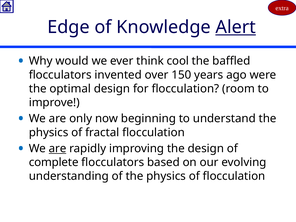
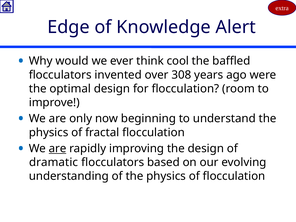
Alert underline: present -> none
150: 150 -> 308
complete: complete -> dramatic
